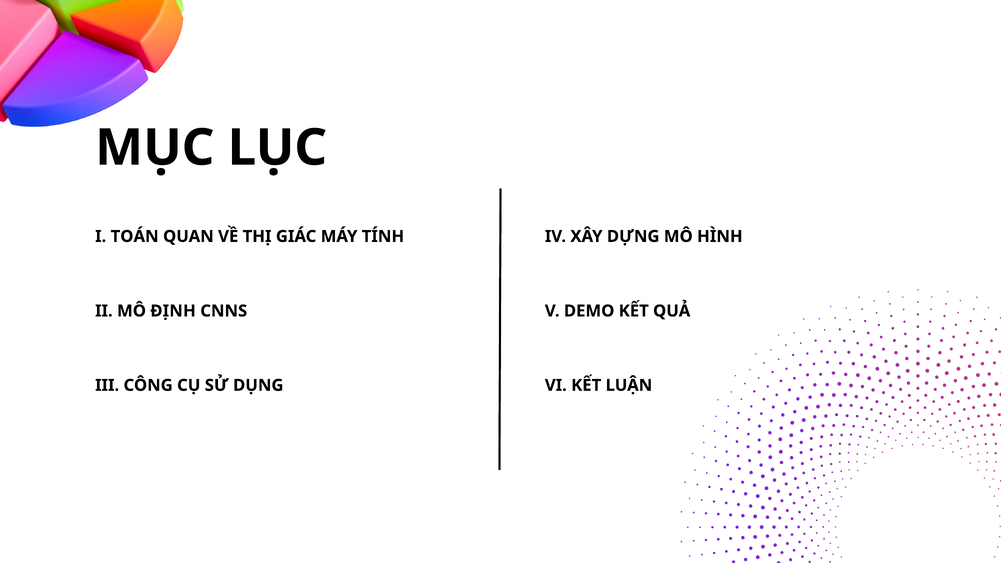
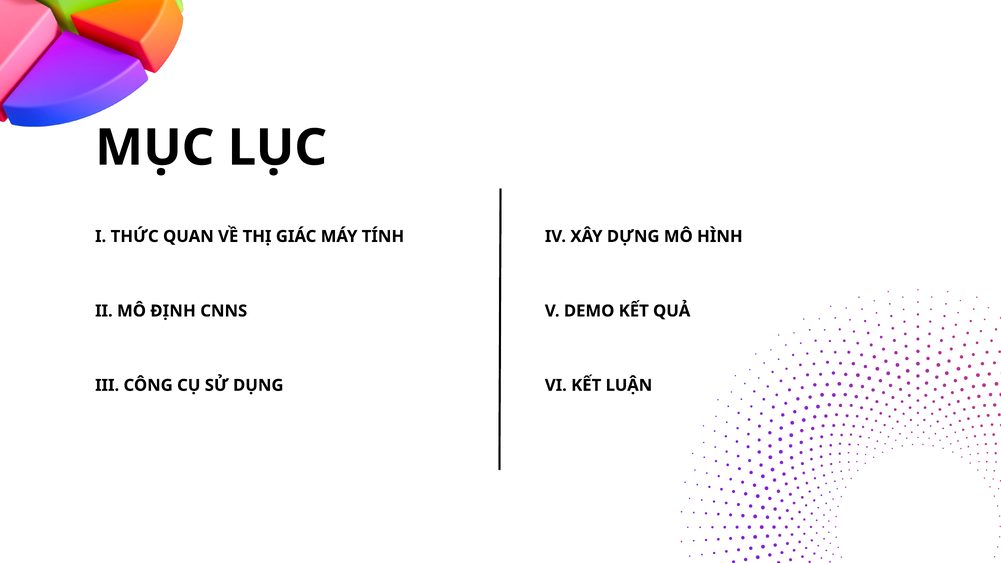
TOÁN: TOÁN -> THỨC
